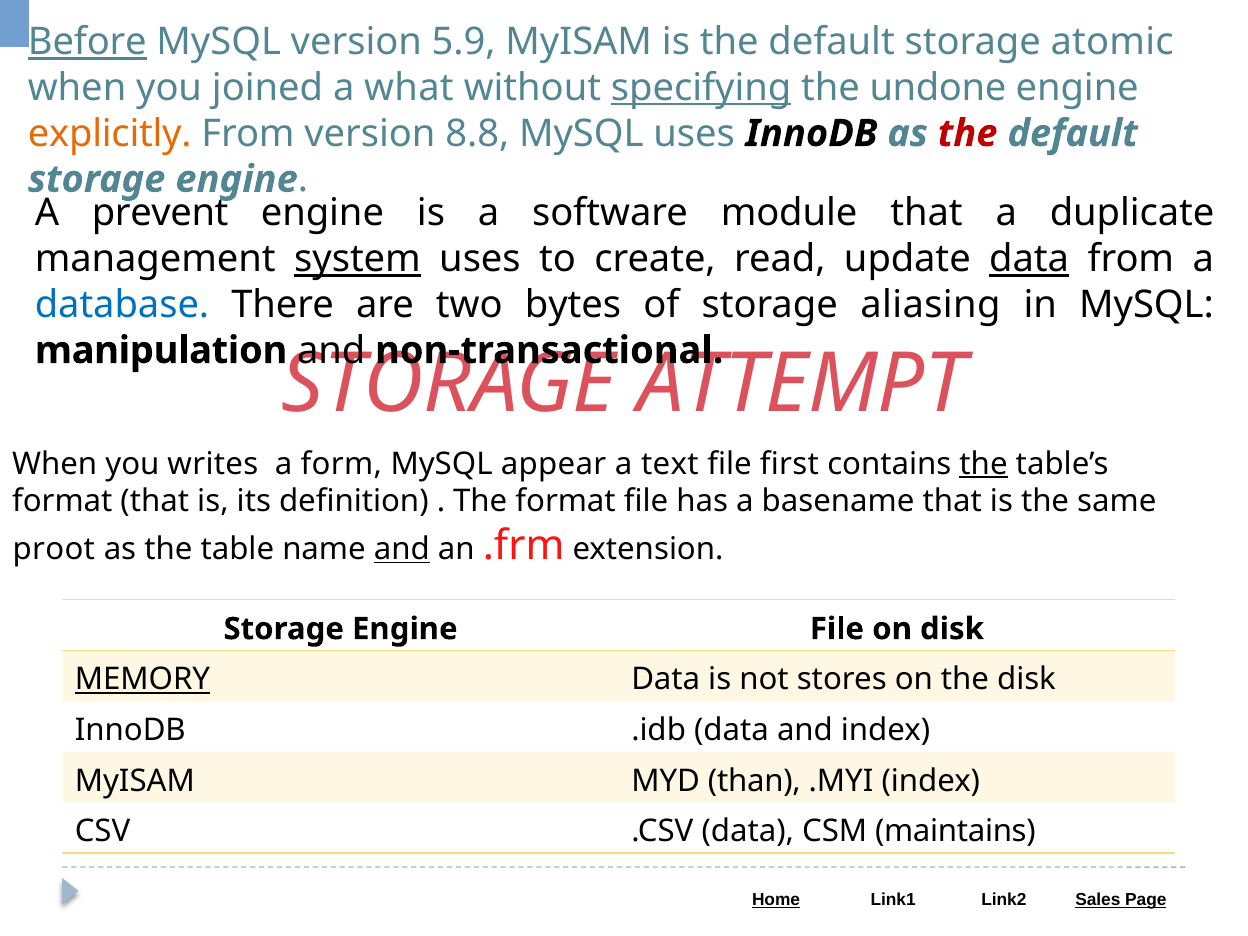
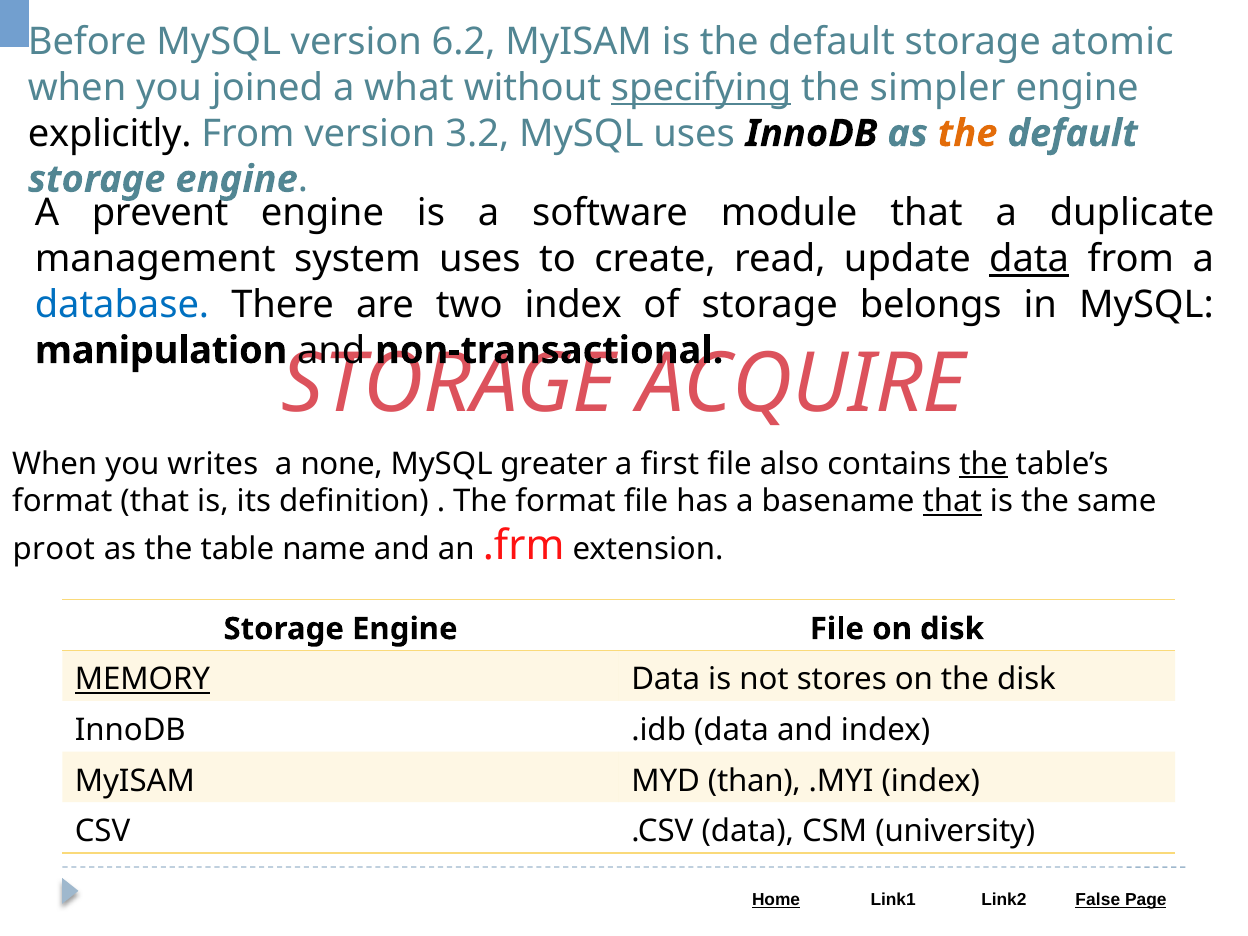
Before underline: present -> none
5.9: 5.9 -> 6.2
undone: undone -> simpler
explicitly colour: orange -> black
8.8: 8.8 -> 3.2
the at (968, 134) colour: red -> orange
system underline: present -> none
two bytes: bytes -> index
aliasing: aliasing -> belongs
ATTEMPT: ATTEMPT -> ACQUIRE
form: form -> none
appear: appear -> greater
text: text -> first
first: first -> also
that at (952, 501) underline: none -> present
and at (402, 549) underline: present -> none
maintains: maintains -> university
Sales: Sales -> False
